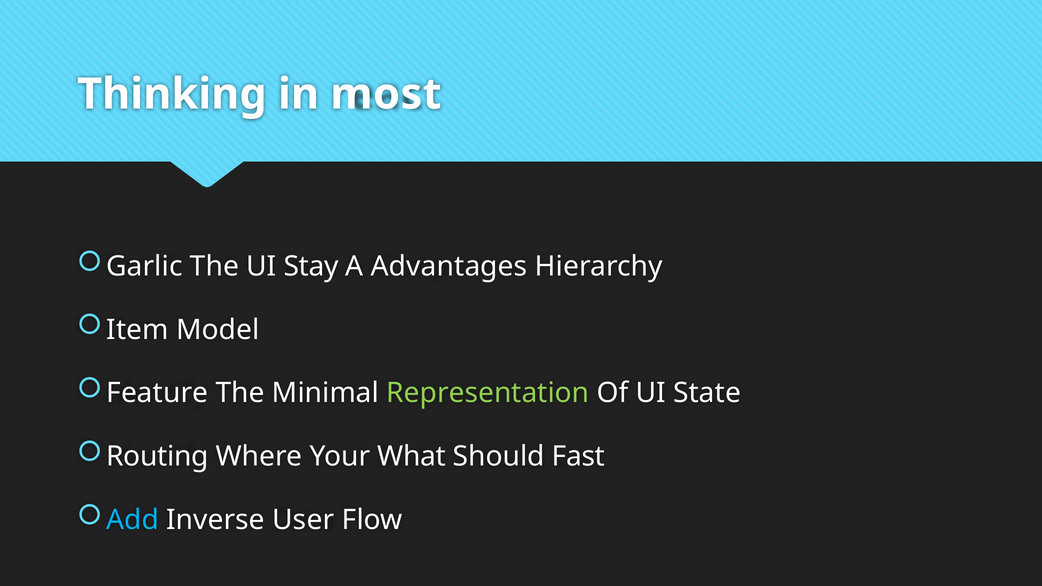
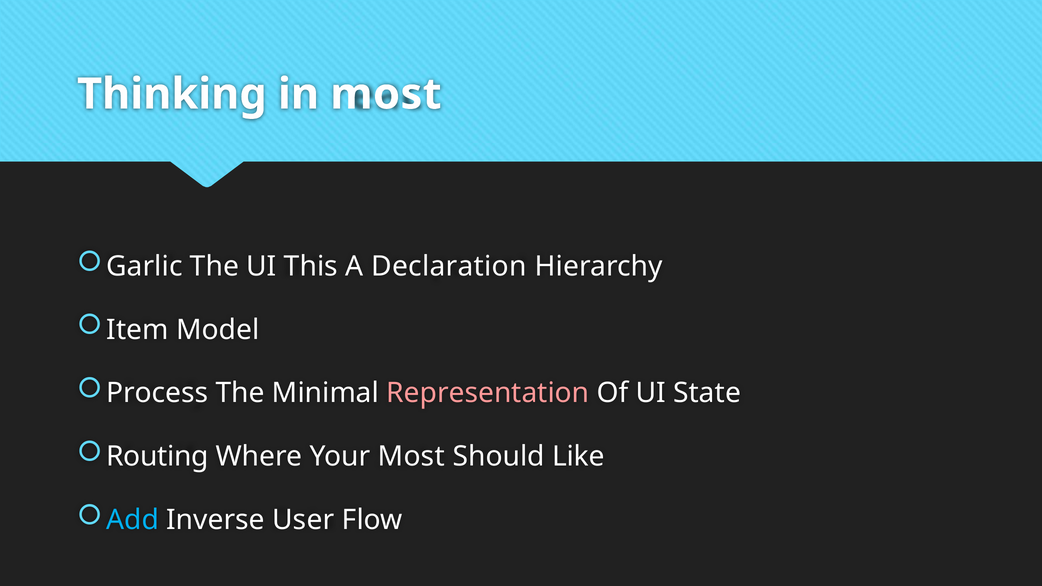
Stay: Stay -> This
Advantages: Advantages -> Declaration
Feature: Feature -> Process
Representation colour: light green -> pink
Your What: What -> Most
Fast: Fast -> Like
